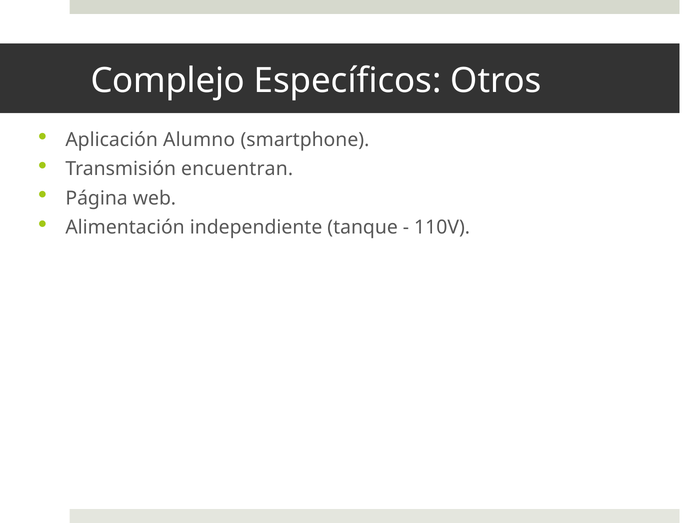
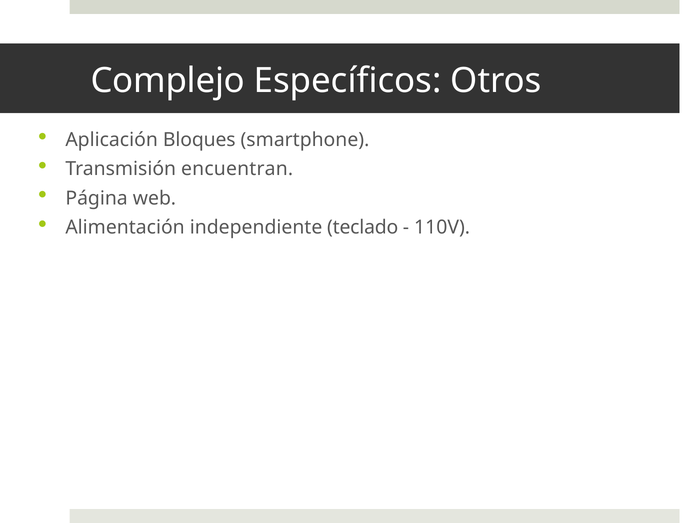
Alumno: Alumno -> Bloques
tanque: tanque -> teclado
